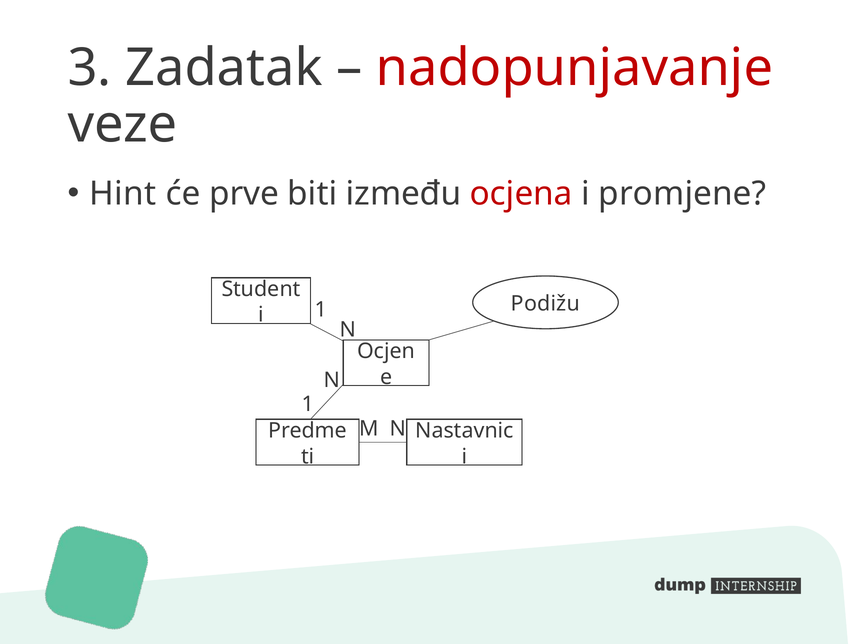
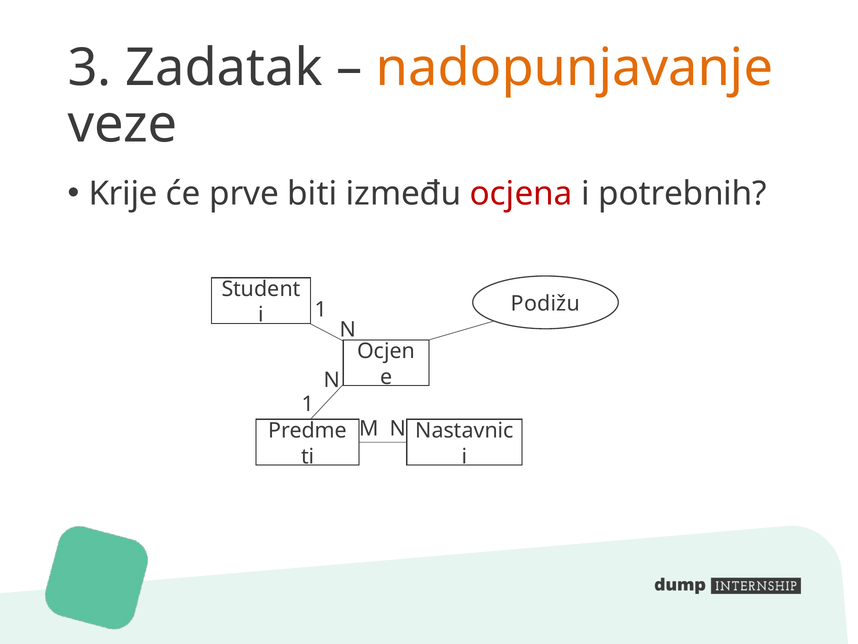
nadopunjavanje colour: red -> orange
Hint: Hint -> Krije
promjene: promjene -> potrebnih
